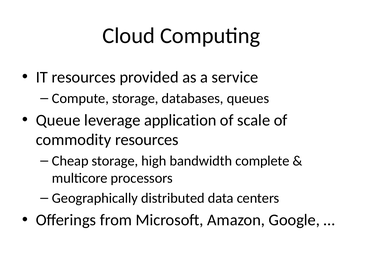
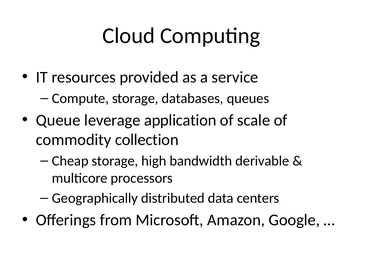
commodity resources: resources -> collection
complete: complete -> derivable
